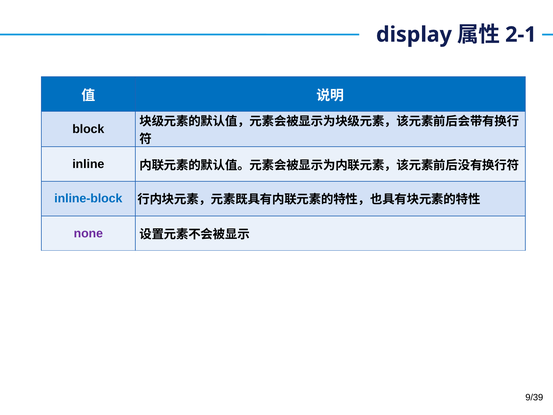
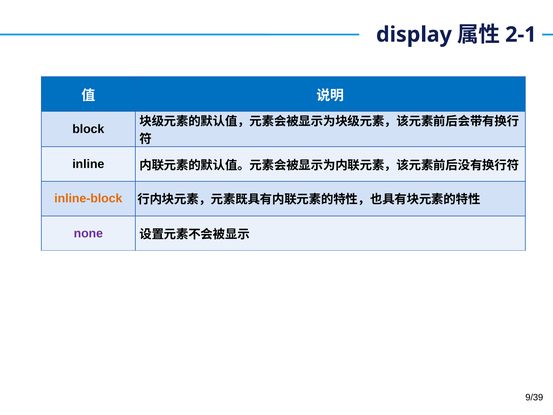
inline-block colour: blue -> orange
